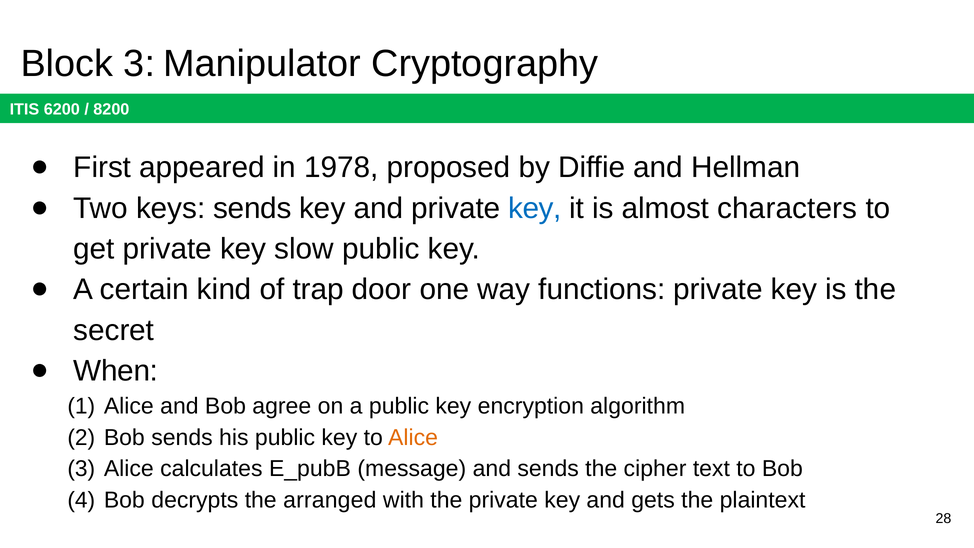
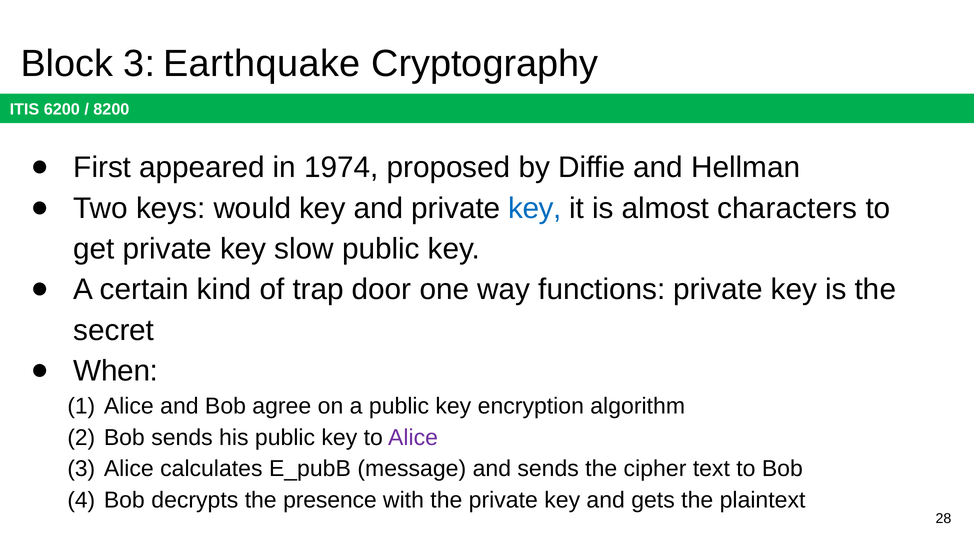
Manipulator: Manipulator -> Earthquake
1978: 1978 -> 1974
keys sends: sends -> would
Alice at (413, 437) colour: orange -> purple
arranged: arranged -> presence
